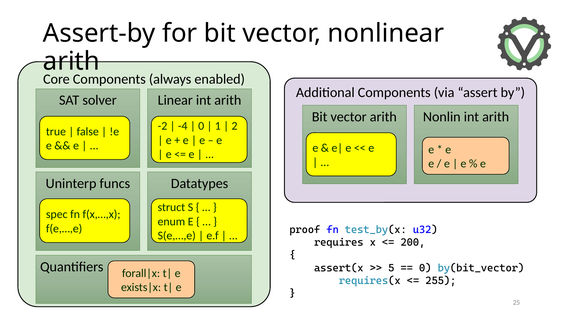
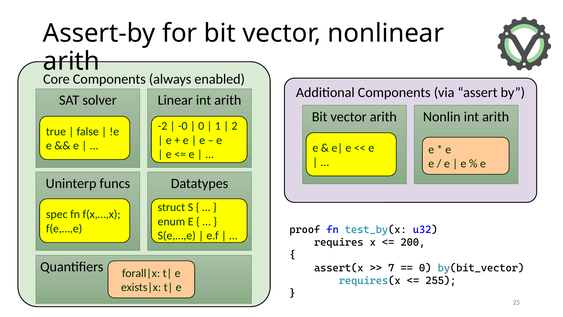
-4: -4 -> -0
5: 5 -> 7
